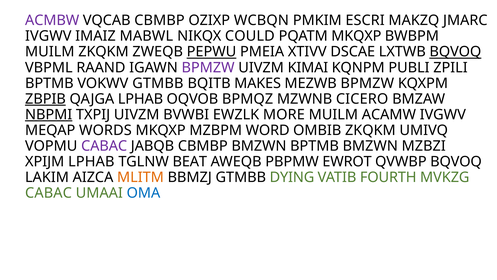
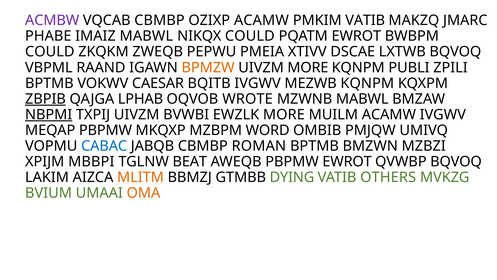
OZIXP WCBQN: WCBQN -> ACAMW
PMKIM ESCRI: ESCRI -> VATIB
IVGWV at (48, 36): IVGWV -> PHABE
PQATM MKQXP: MKQXP -> EWROT
MUILM at (50, 52): MUILM -> COULD
PEPWU underline: present -> none
BQVOQ at (455, 52) underline: present -> none
BPMZW at (208, 67) colour: purple -> orange
UIVZM KIMAI: KIMAI -> MORE
VOKWV GTMBB: GTMBB -> CAESAR
BQITB MAKES: MAKES -> IVGWV
MEZWB BPMZW: BPMZW -> KQNPM
BPMQZ: BPMQZ -> WROTE
MZWNB CICERO: CICERO -> MABWL
MEQAP WORDS: WORDS -> PBPMW
OMBIB ZKQKM: ZKQKM -> PMJQW
CABAC at (104, 146) colour: purple -> blue
CBMBP BMZWN: BMZWN -> ROMAN
XPIJM LPHAB: LPHAB -> MBBPI
FOURTH: FOURTH -> OTHERS
CABAC at (48, 193): CABAC -> BVIUM
OMA colour: blue -> orange
